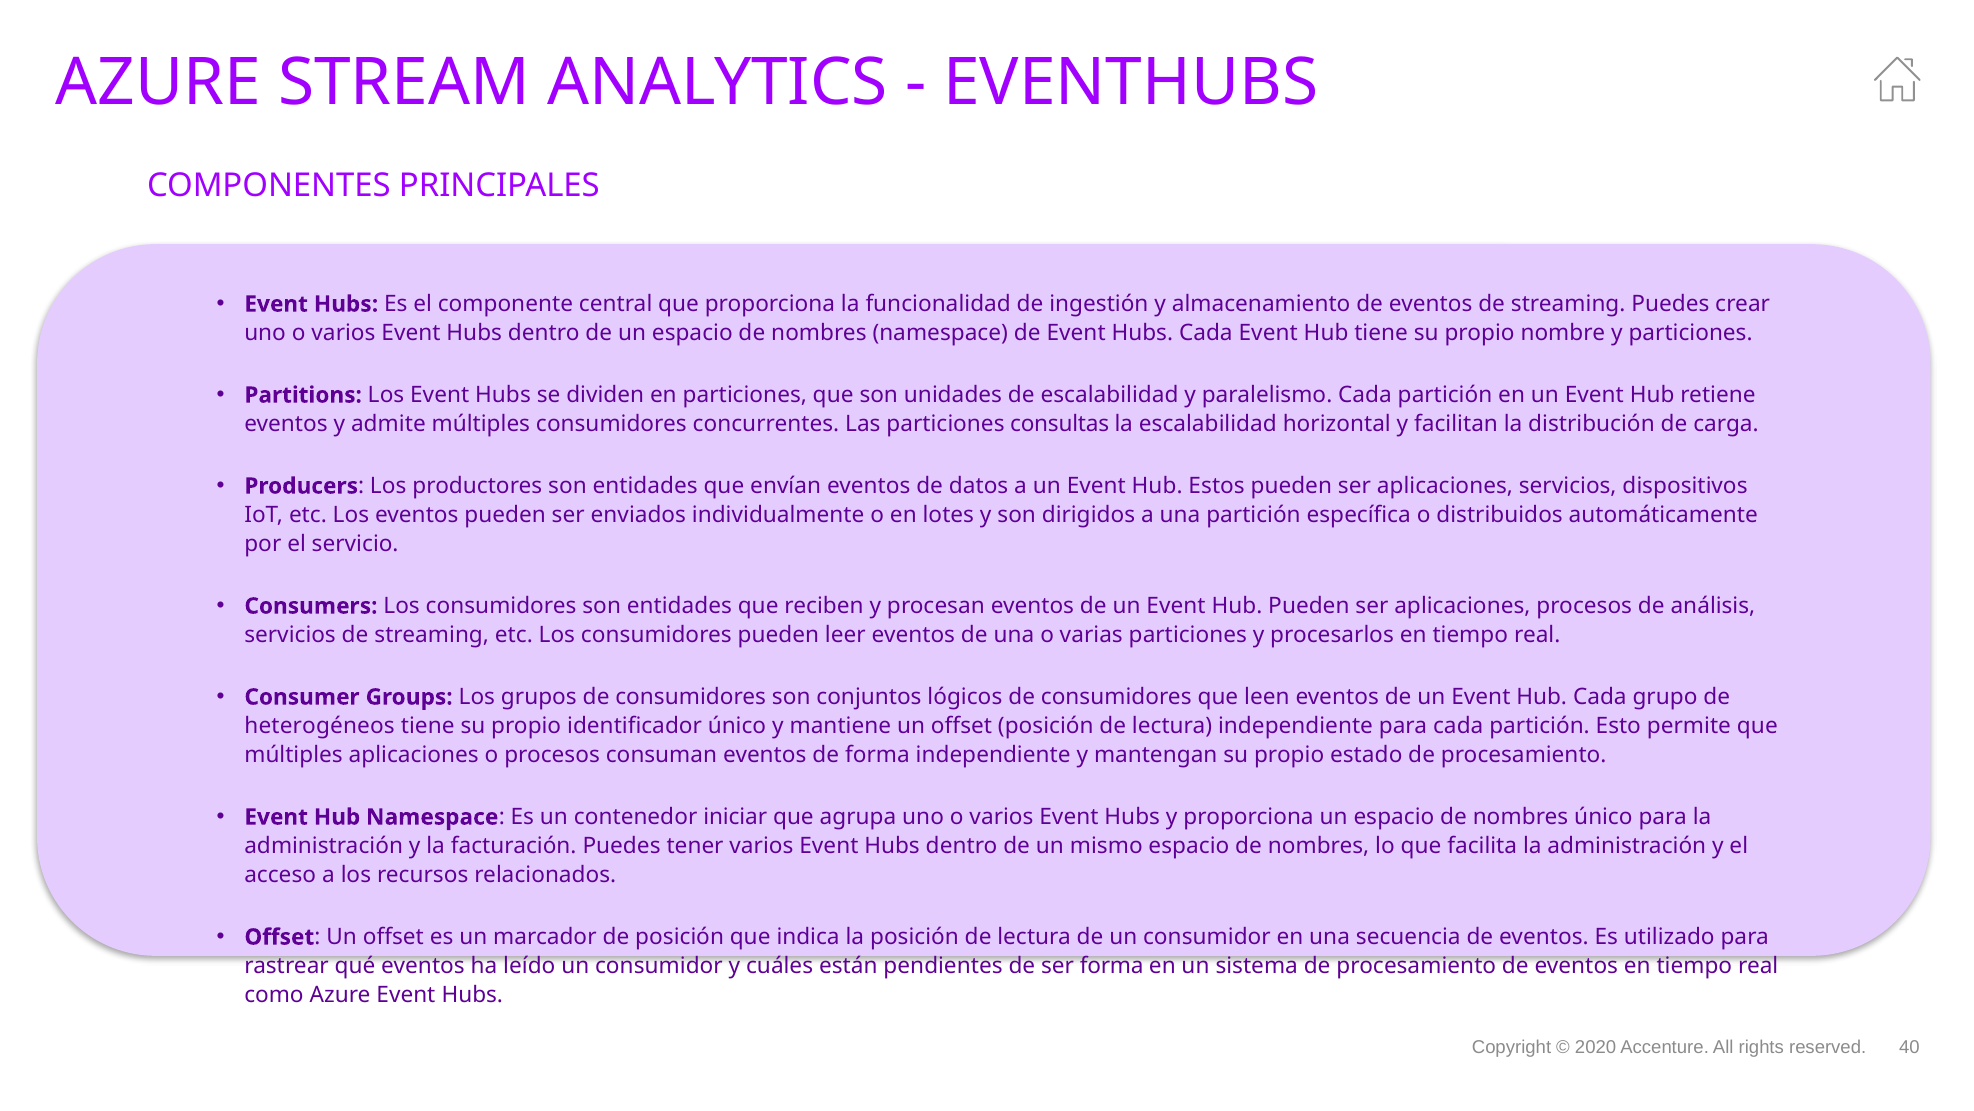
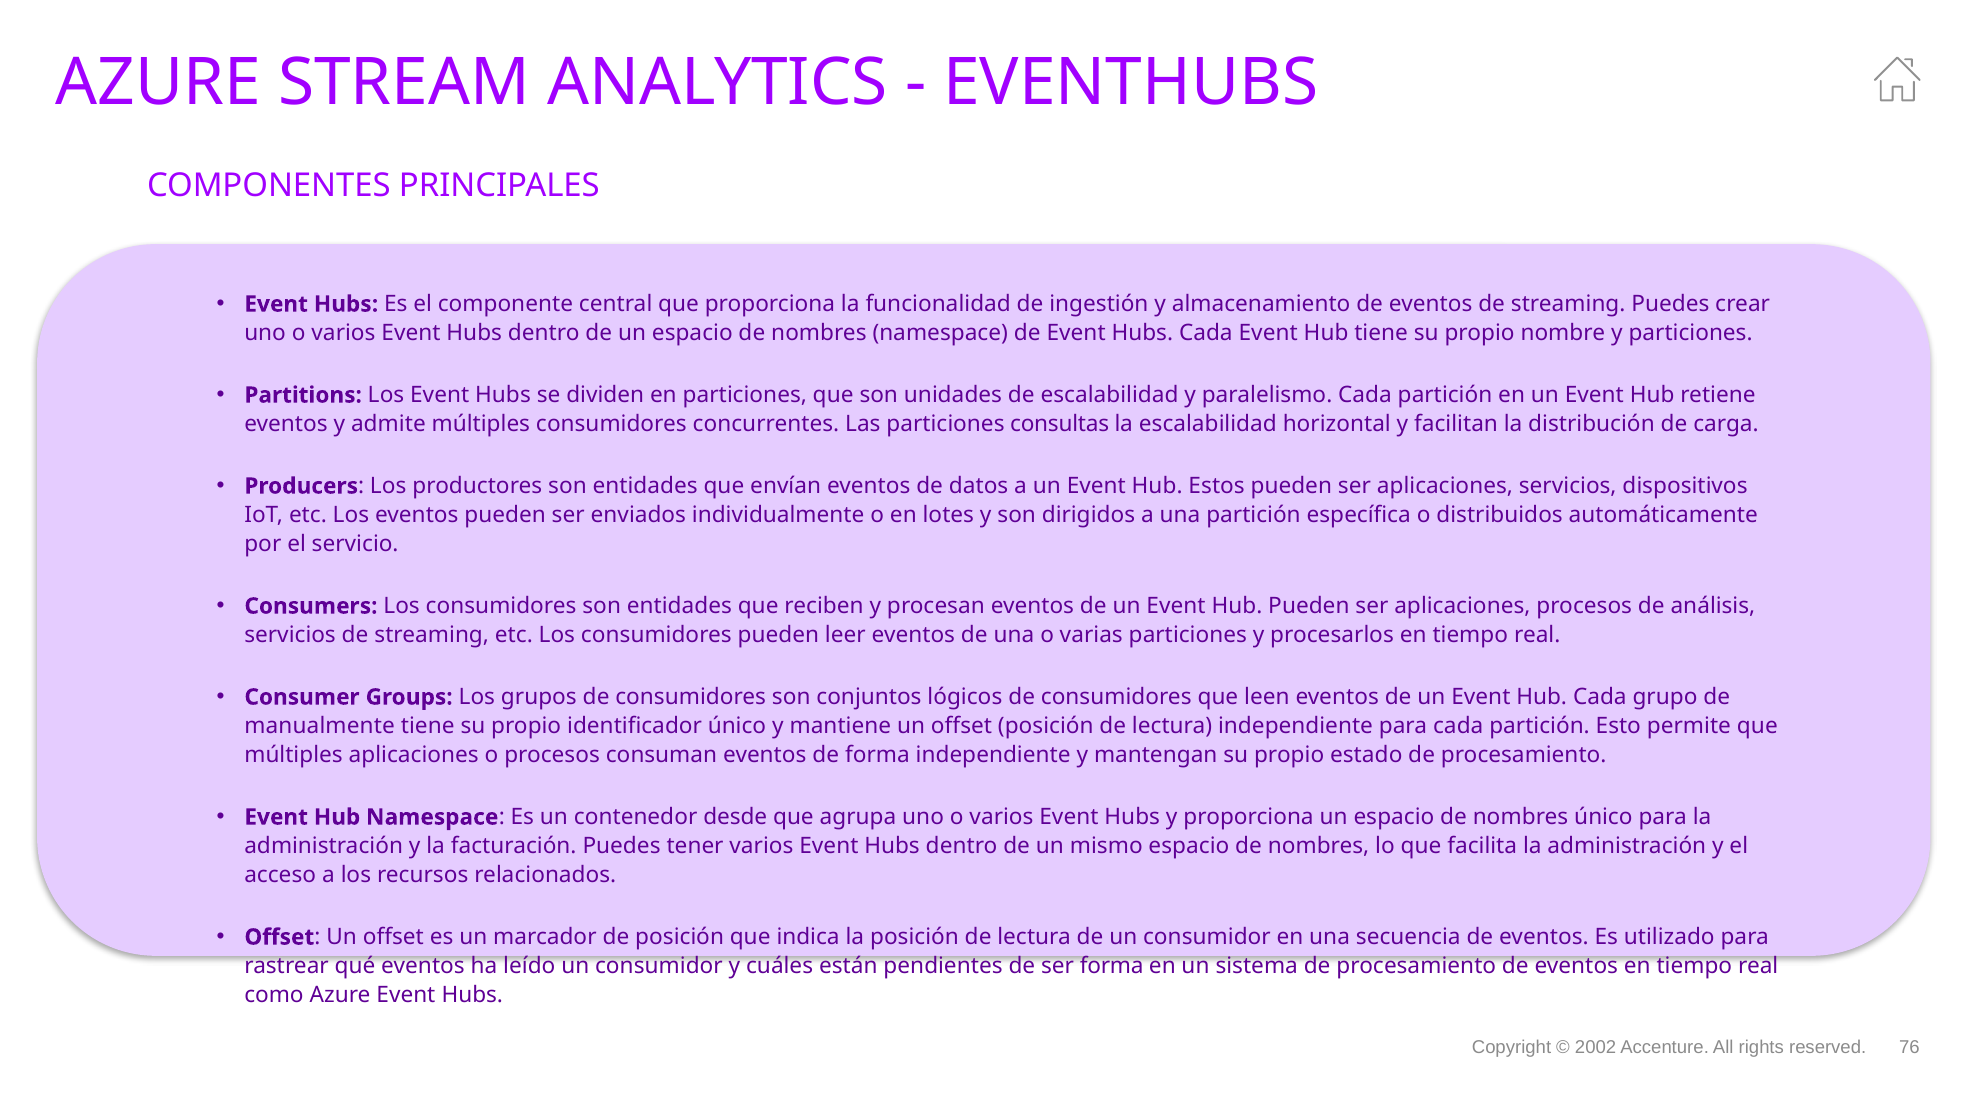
heterogéneos: heterogéneos -> manualmente
iniciar: iniciar -> desde
2020: 2020 -> 2002
40: 40 -> 76
